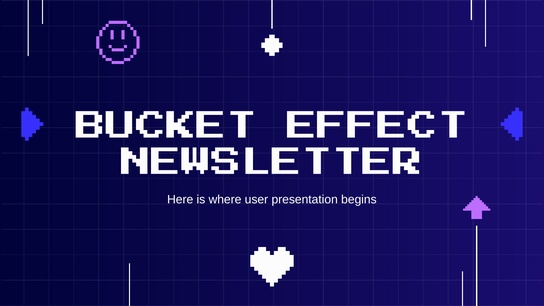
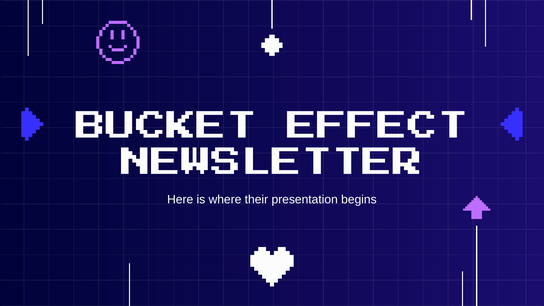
user: user -> their
